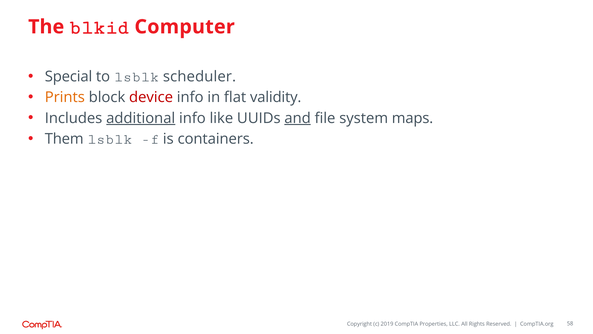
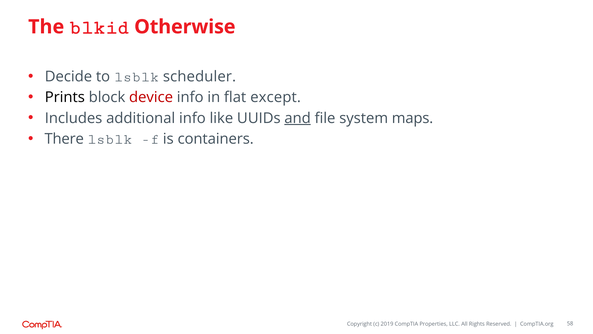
Computer: Computer -> Otherwise
Special: Special -> Decide
Prints colour: orange -> black
validity: validity -> except
additional underline: present -> none
Them: Them -> There
